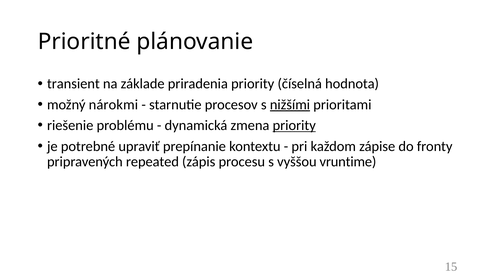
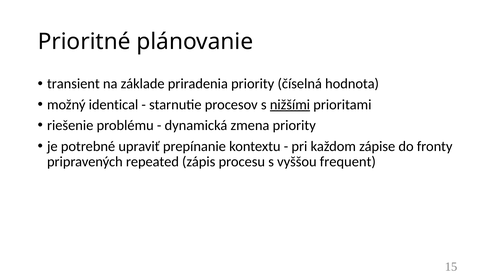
nárokmi: nárokmi -> identical
priority at (294, 125) underline: present -> none
vruntime: vruntime -> frequent
